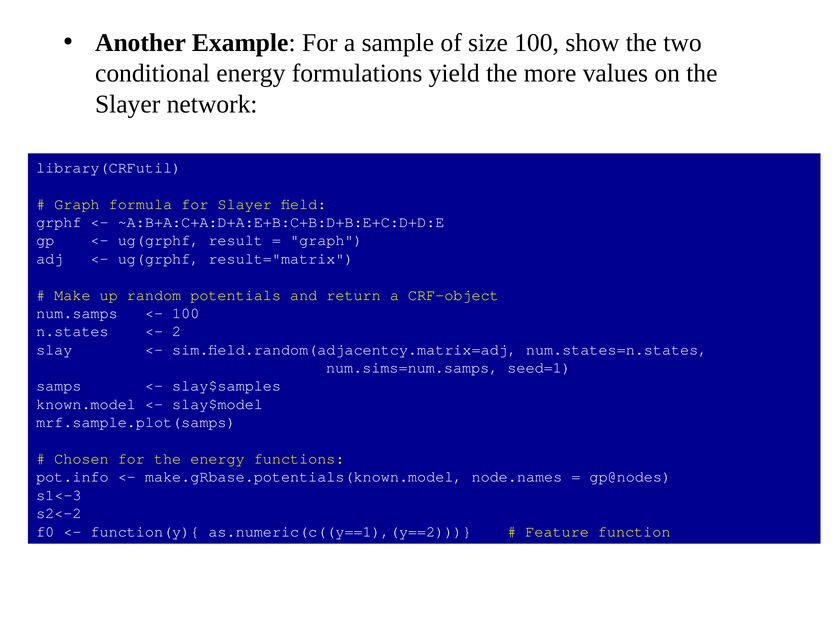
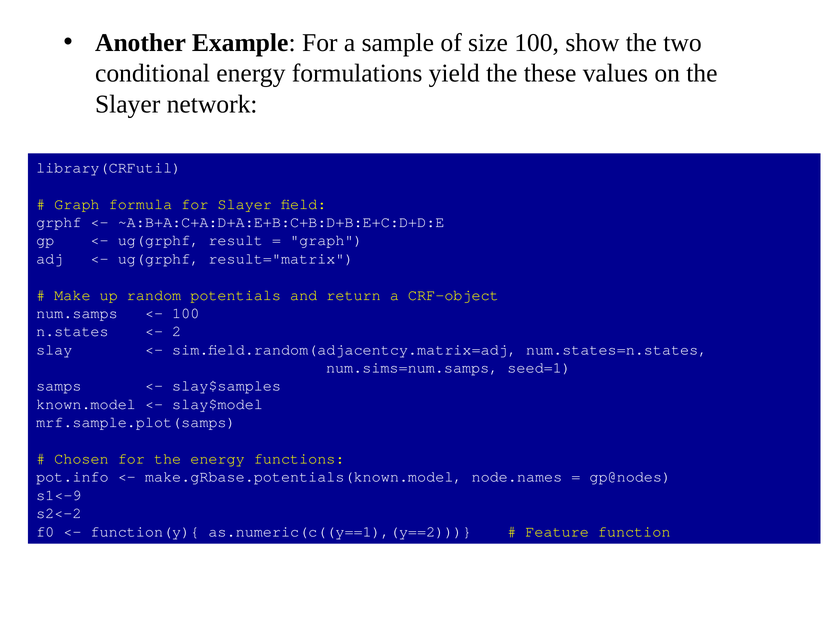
more: more -> these
s1<-3: s1<-3 -> s1<-9
